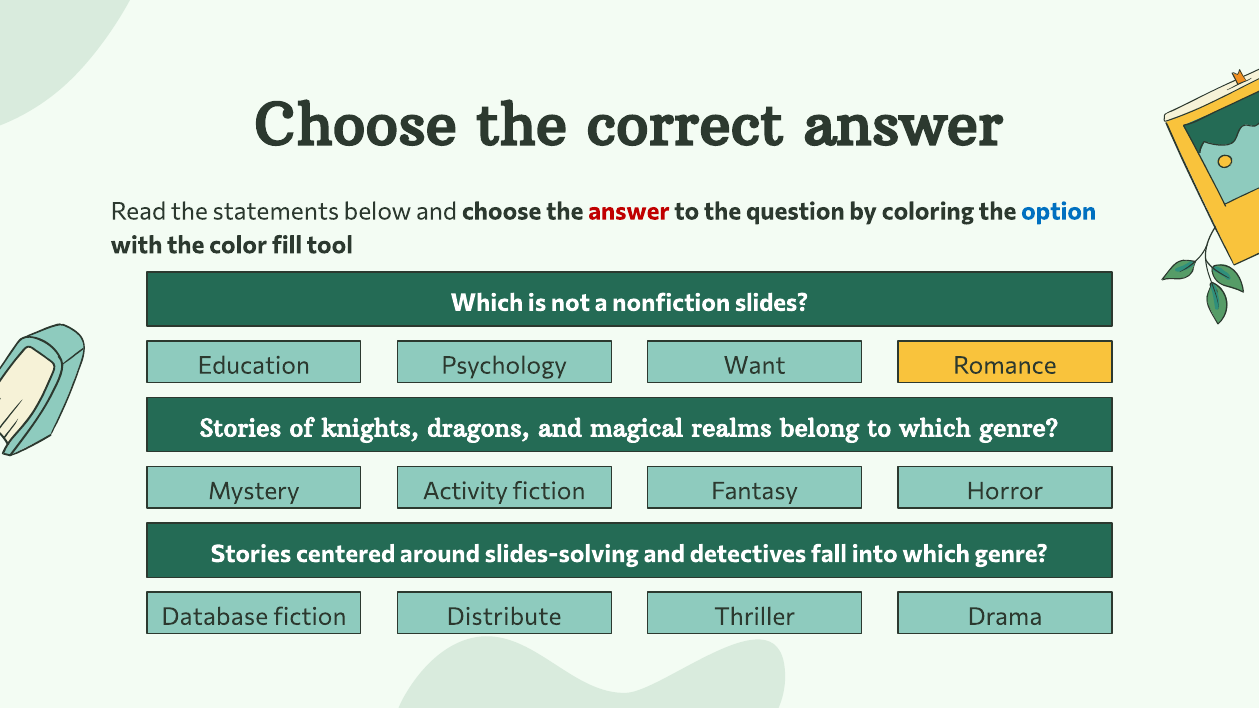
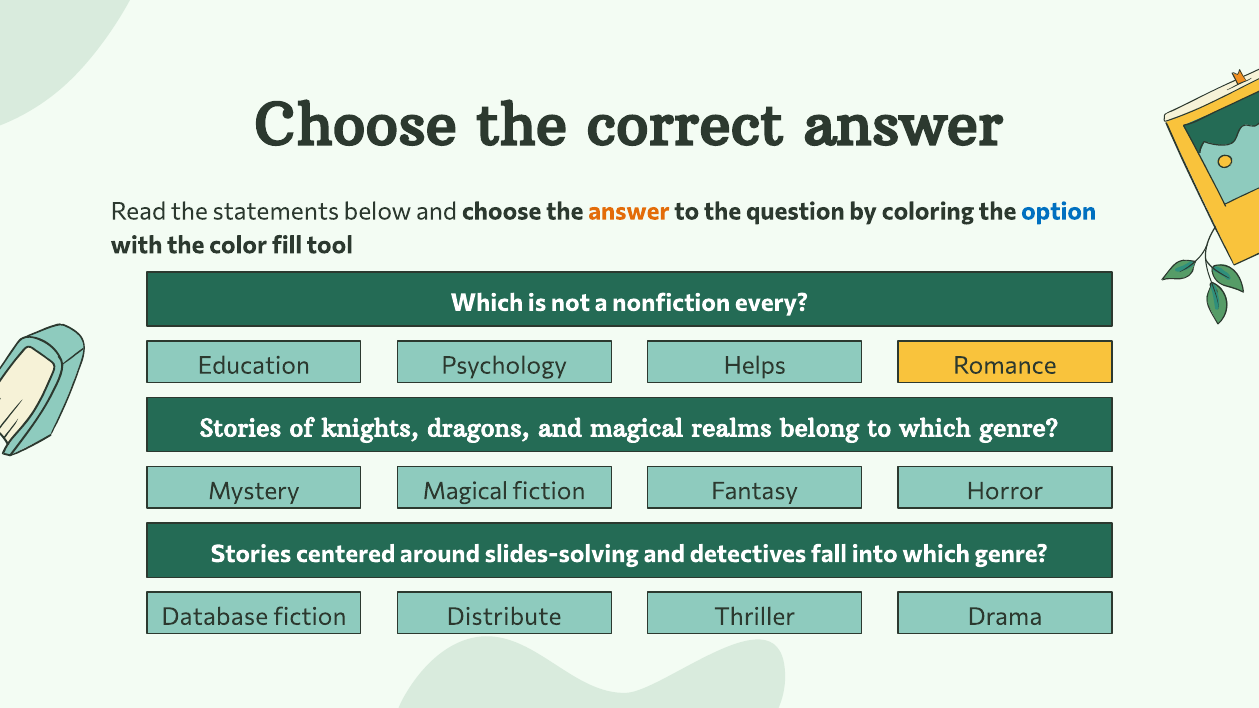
answer at (629, 212) colour: red -> orange
slides: slides -> every
Want: Want -> Helps
Mystery Activity: Activity -> Magical
